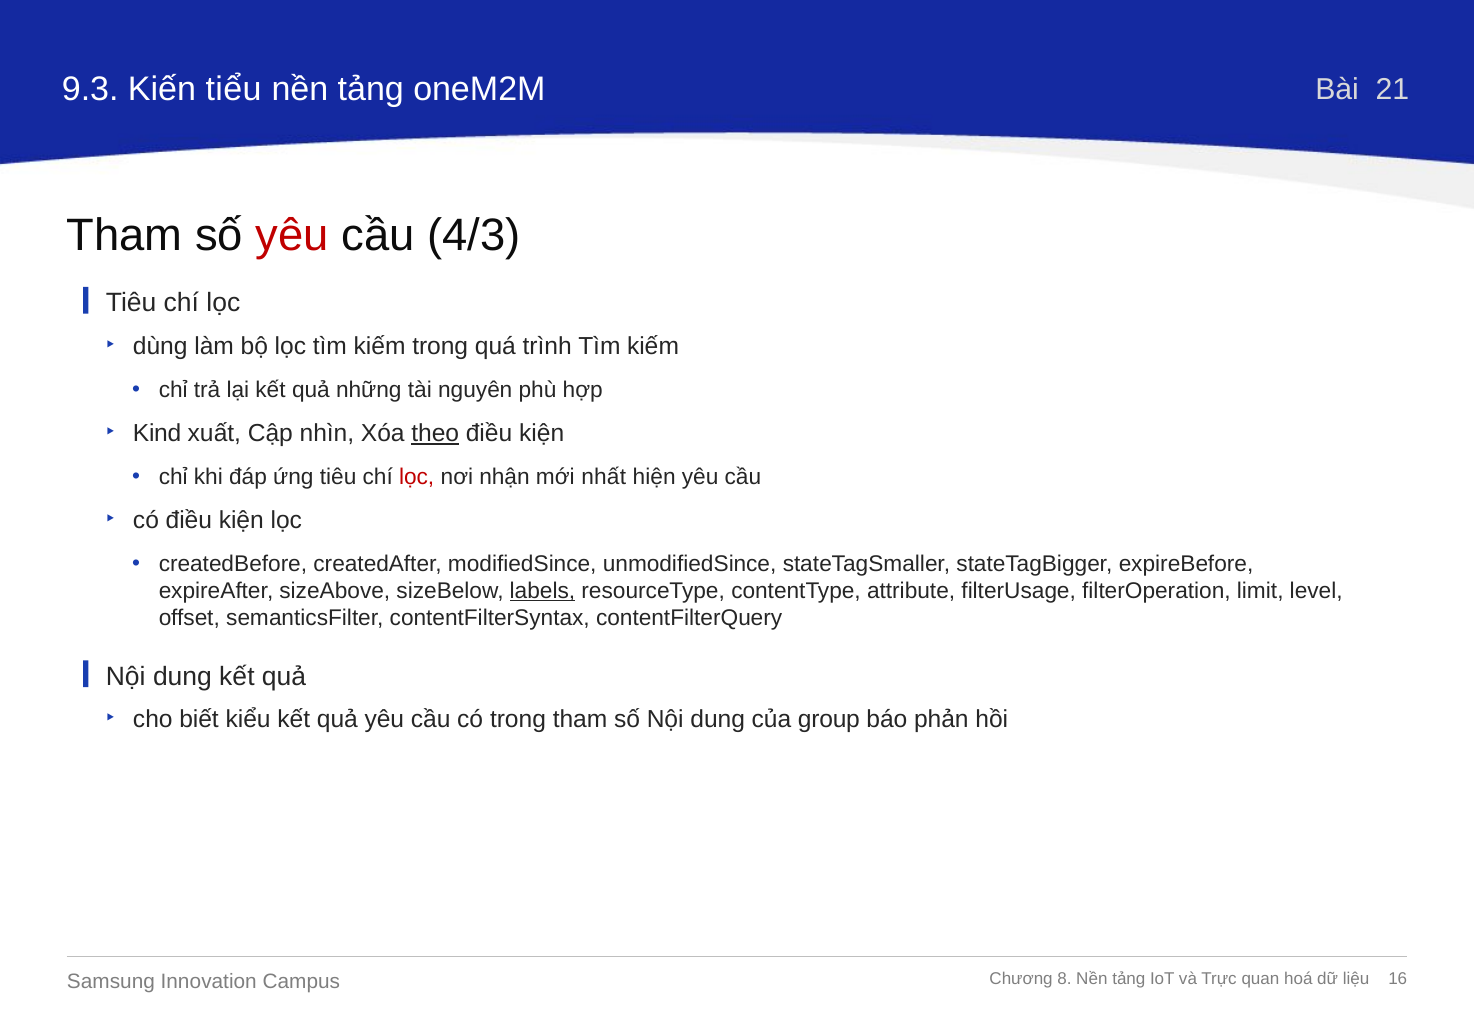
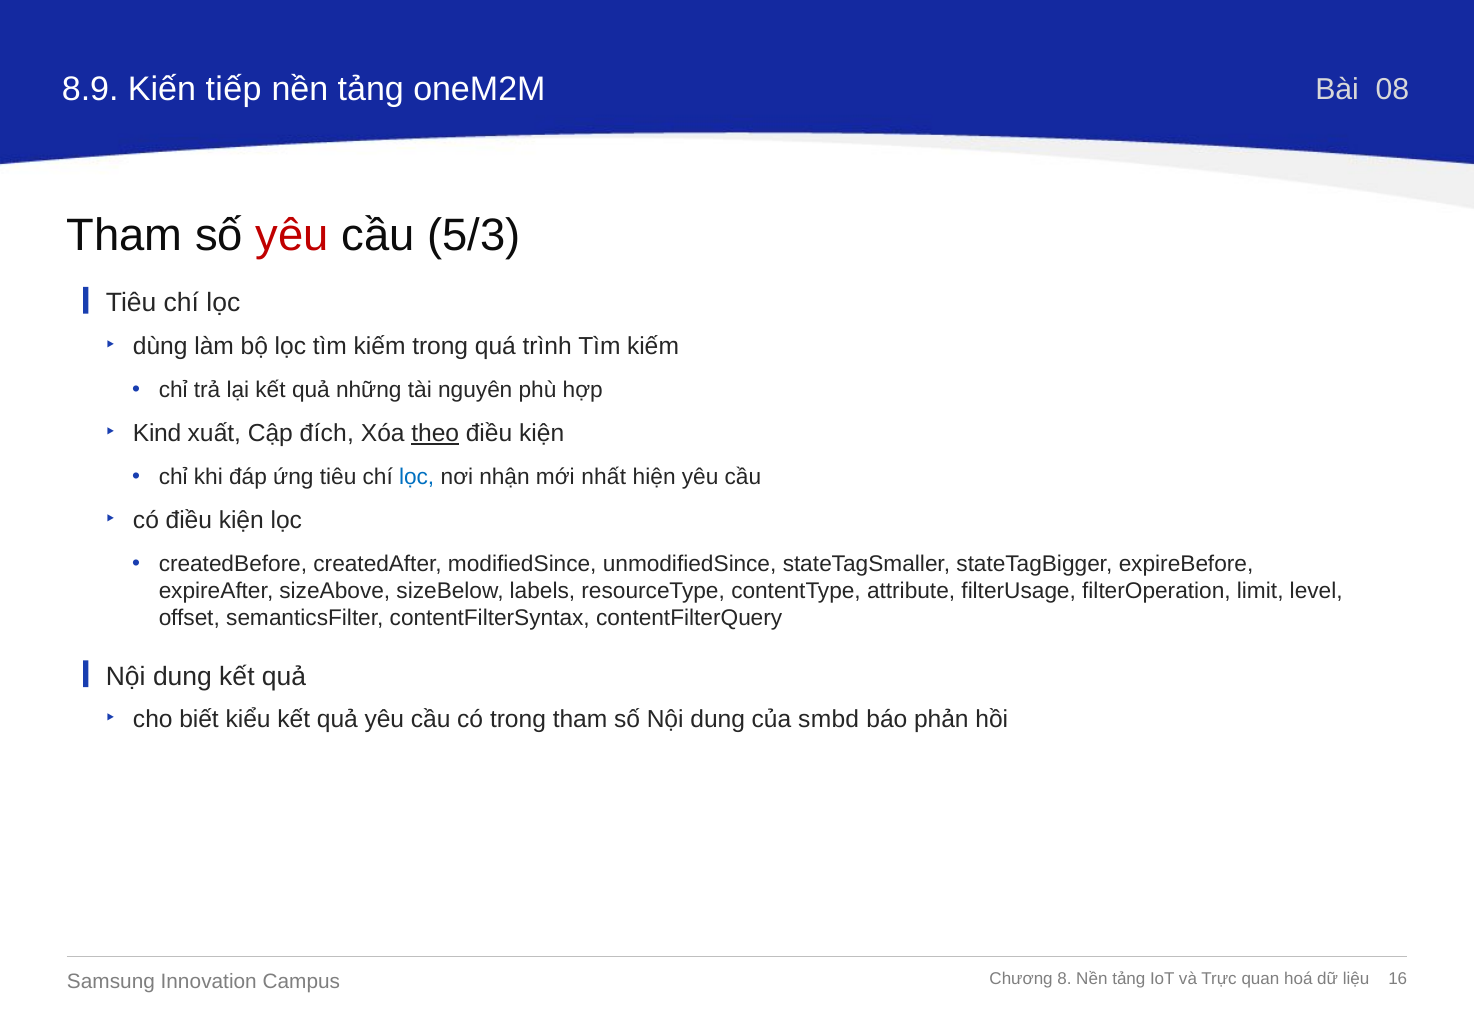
9.3: 9.3 -> 8.9
tiểu: tiểu -> tiếp
21: 21 -> 08
4/3: 4/3 -> 5/3
nhìn: nhìn -> đích
lọc at (417, 477) colour: red -> blue
labels underline: present -> none
group: group -> smbd
